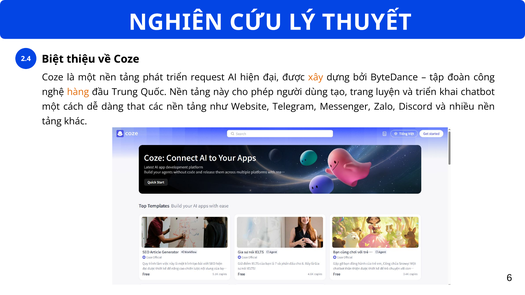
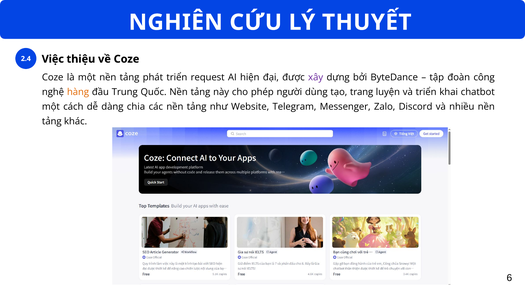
Biệt: Biệt -> Việc
xây colour: orange -> purple
that: that -> chia
